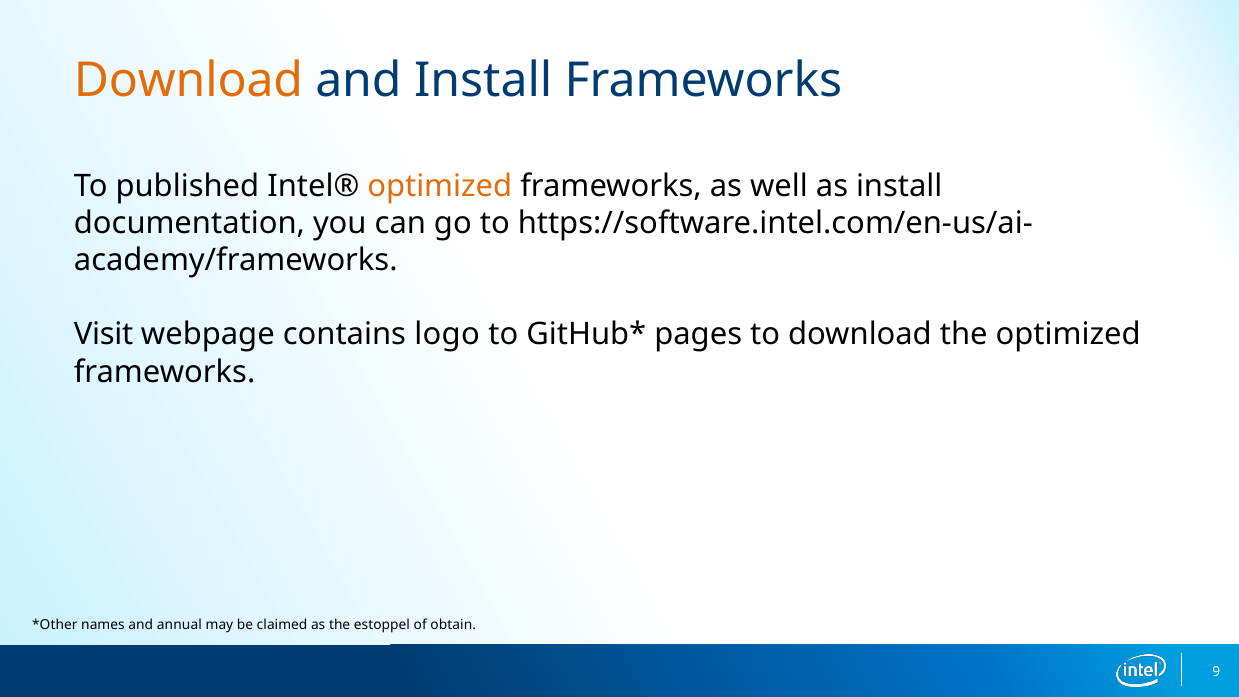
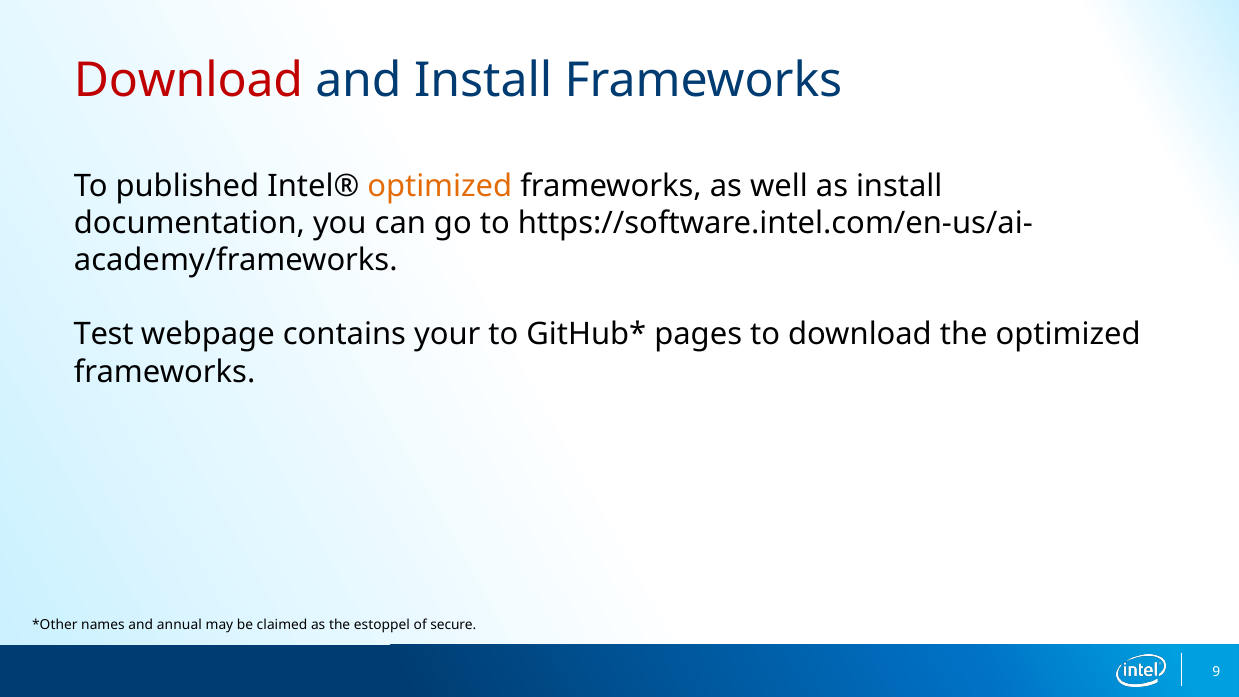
Download at (188, 80) colour: orange -> red
Visit: Visit -> Test
logo: logo -> your
obtain: obtain -> secure
